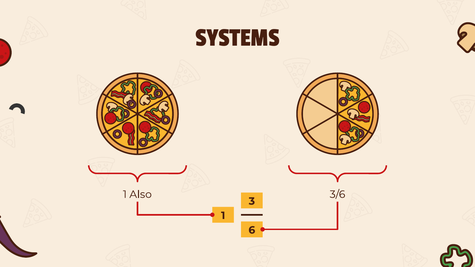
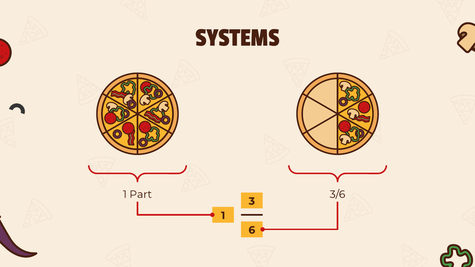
Also: Also -> Part
